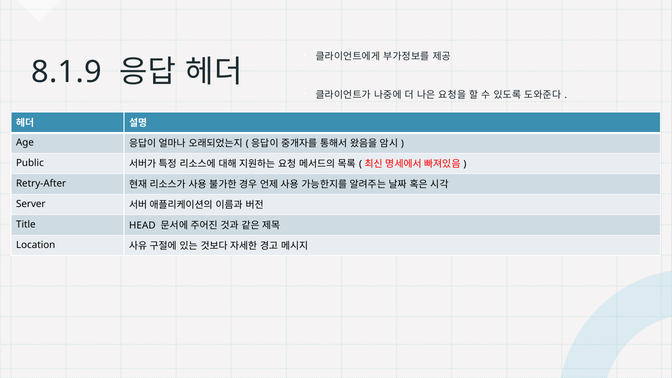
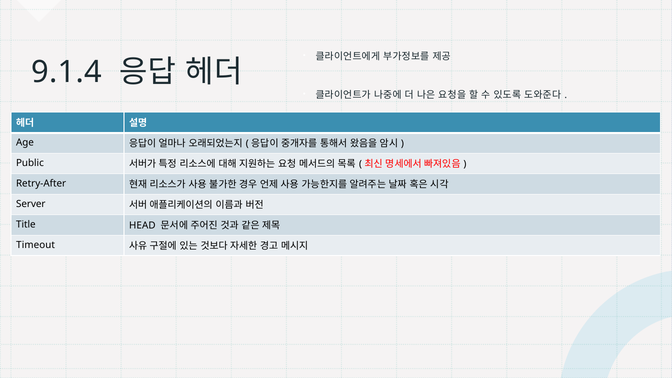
8.1.9: 8.1.9 -> 9.1.4
Location: Location -> Timeout
